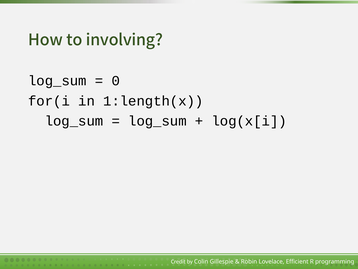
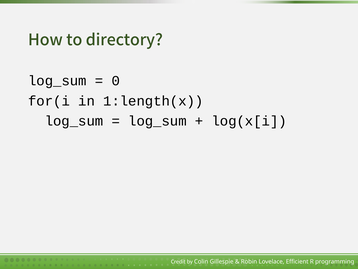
involving: involving -> directory
